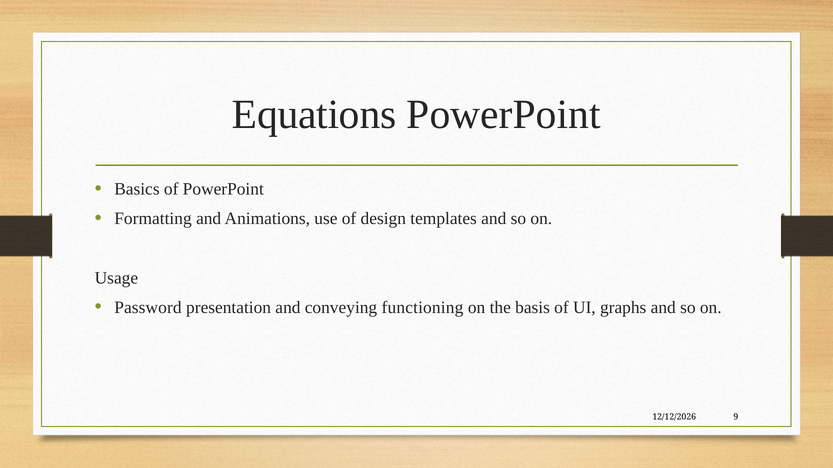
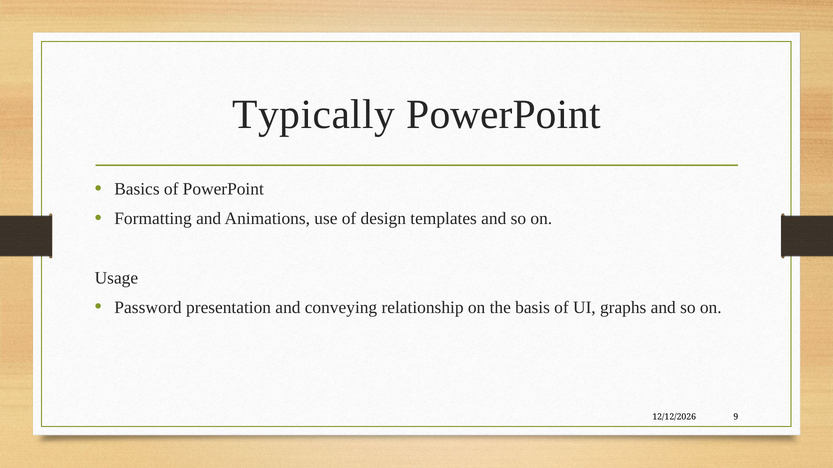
Equations: Equations -> Typically
functioning: functioning -> relationship
